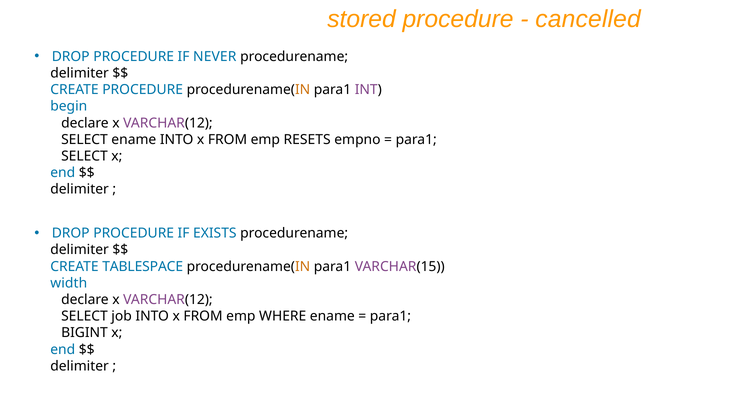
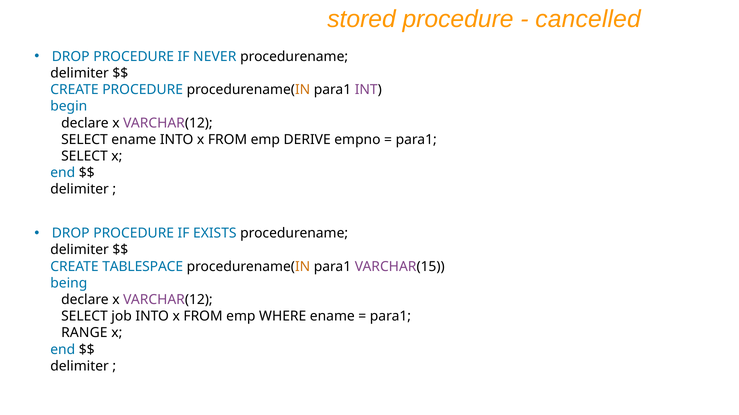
RESETS: RESETS -> DERIVE
width: width -> being
BIGINT: BIGINT -> RANGE
